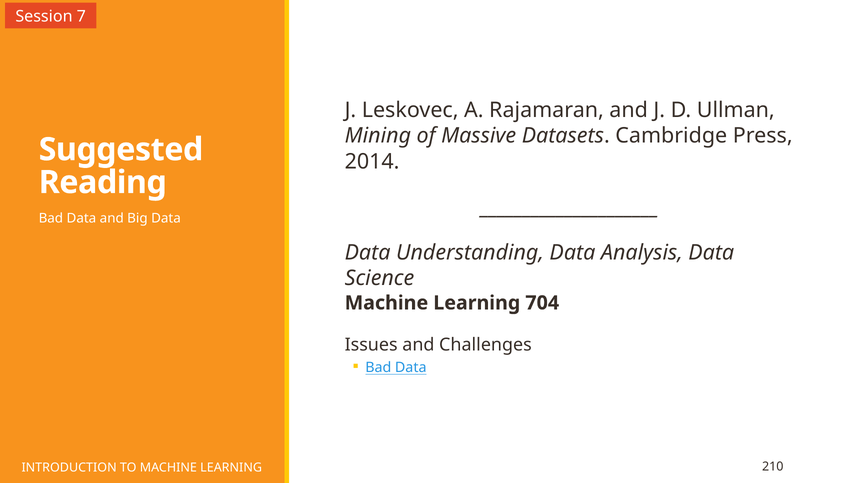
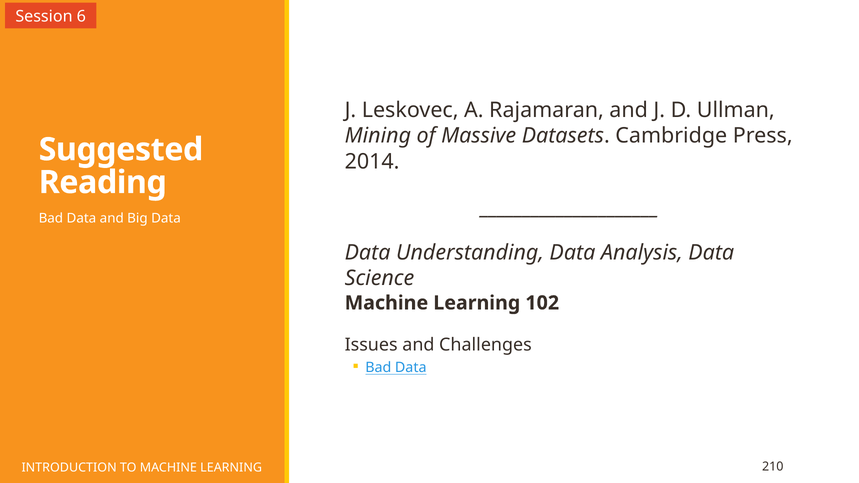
7: 7 -> 6
704: 704 -> 102
